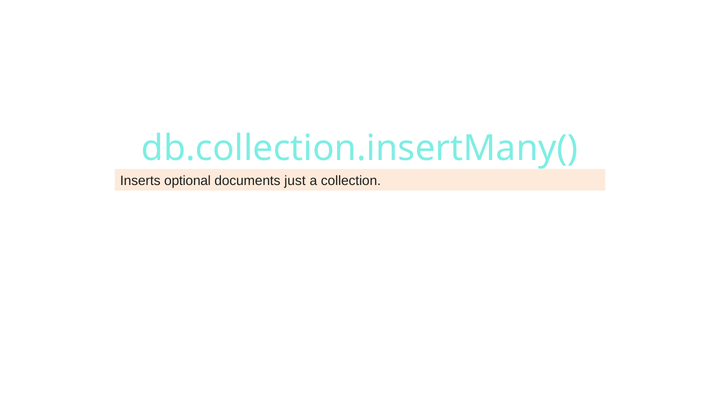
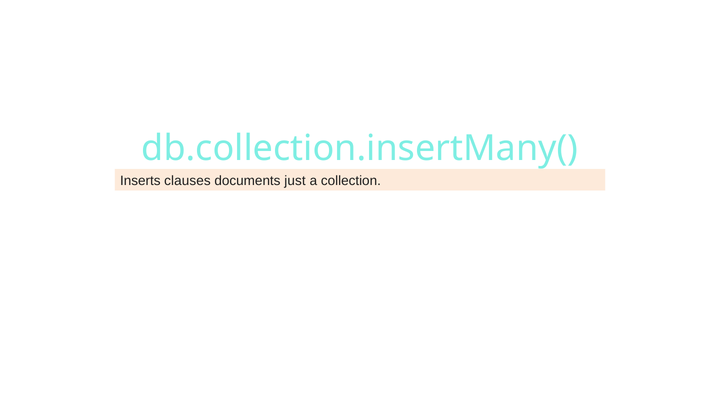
optional: optional -> clauses
